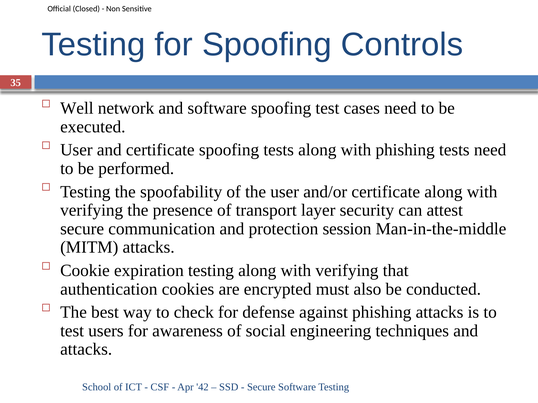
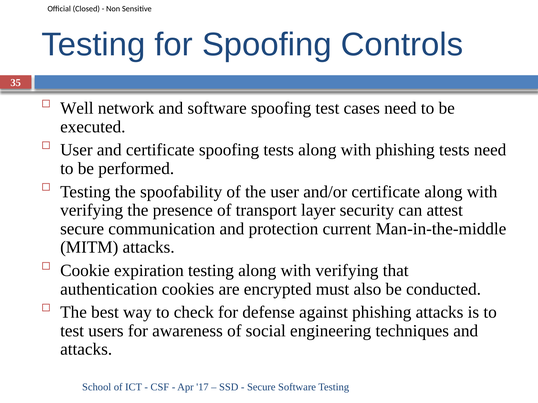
session: session -> current
42: 42 -> 17
